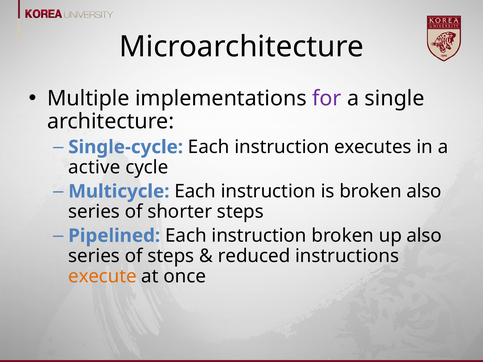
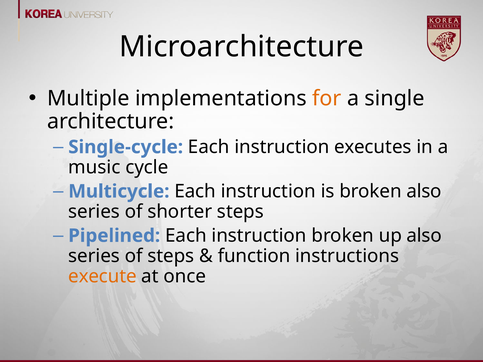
for colour: purple -> orange
active: active -> music
reduced: reduced -> function
